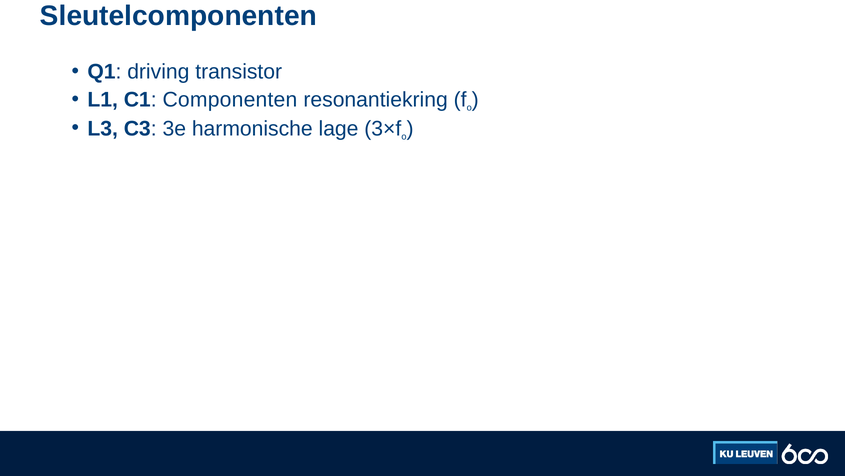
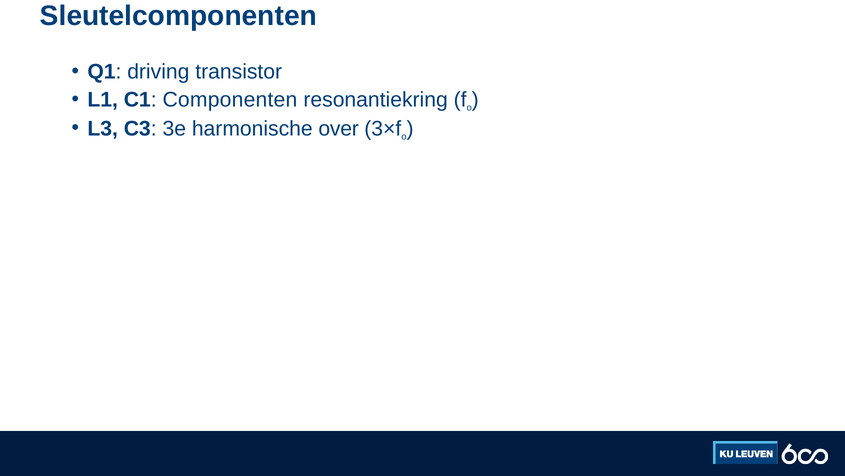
lage: lage -> over
